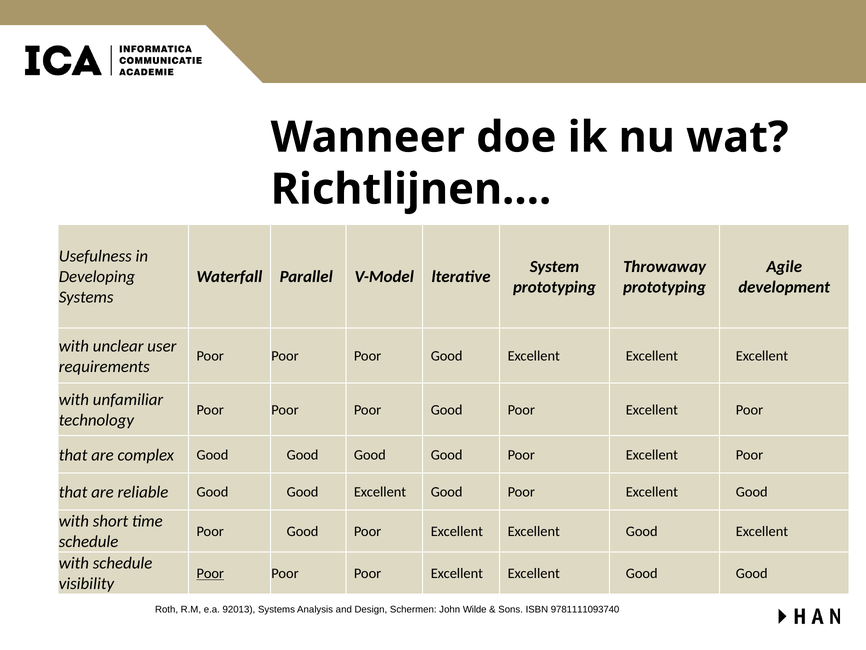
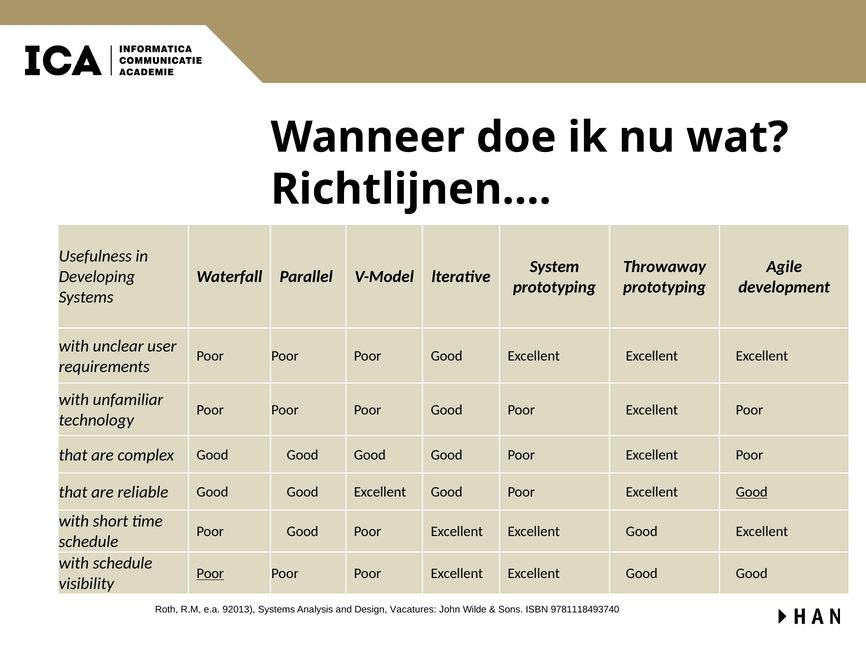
Good at (752, 492) underline: none -> present
Schermen: Schermen -> Vacatures
9781111093740: 9781111093740 -> 9781118493740
